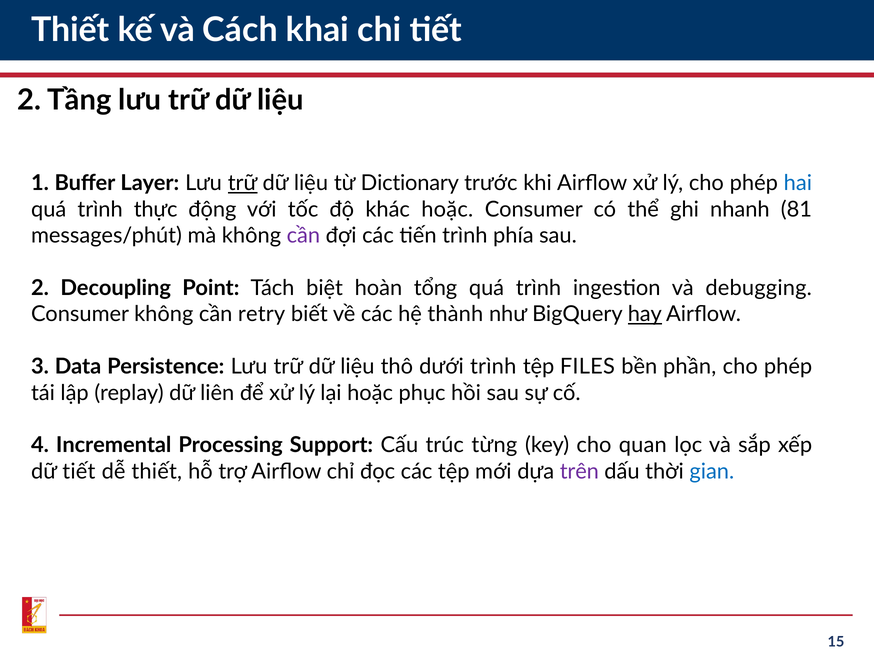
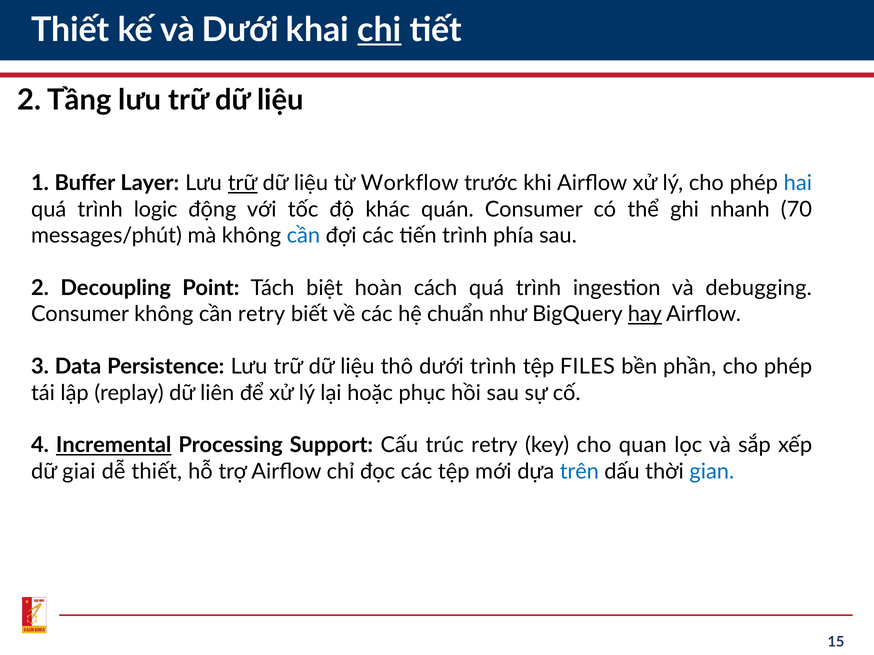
và Cách: Cách -> Dưới
chi underline: none -> present
Dictionary: Dictionary -> Workflow
thực: thực -> logic
khác hoặc: hoặc -> quán
81: 81 -> 70
cần at (303, 236) colour: purple -> blue
tổng: tổng -> cách
thành: thành -> chuẩn
Incremental underline: none -> present
trúc từng: từng -> retry
dữ tiết: tiết -> giai
trên colour: purple -> blue
